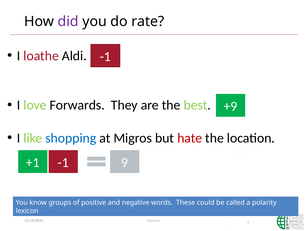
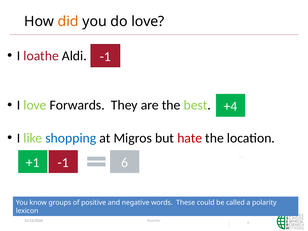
did colour: purple -> orange
do rate: rate -> love
+9: +9 -> +4
-1 9: 9 -> 6
